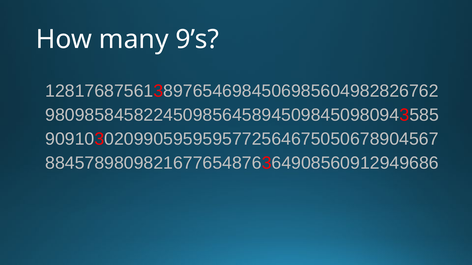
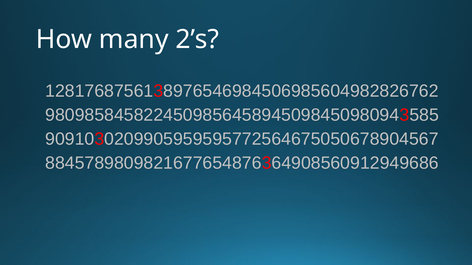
9’s: 9’s -> 2’s
